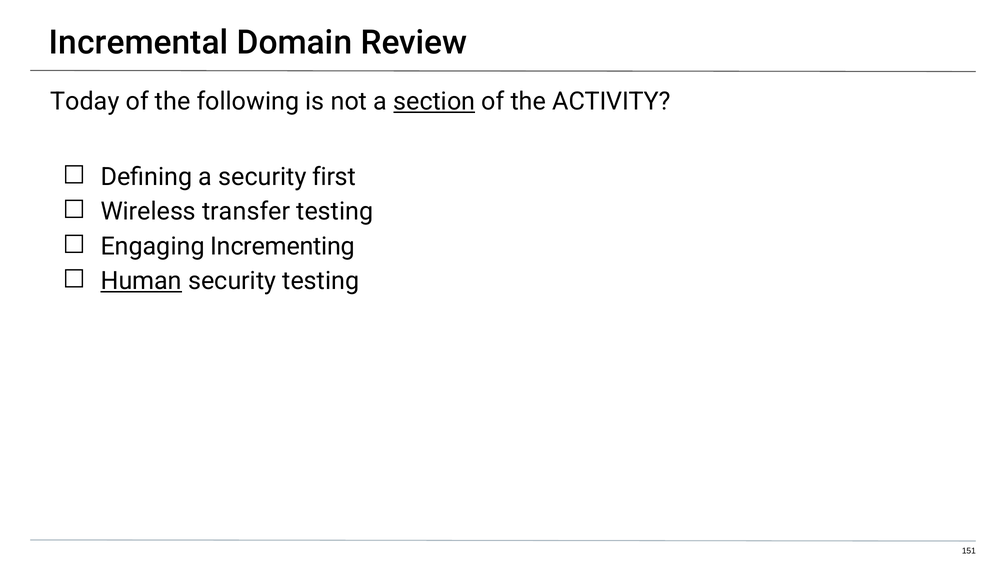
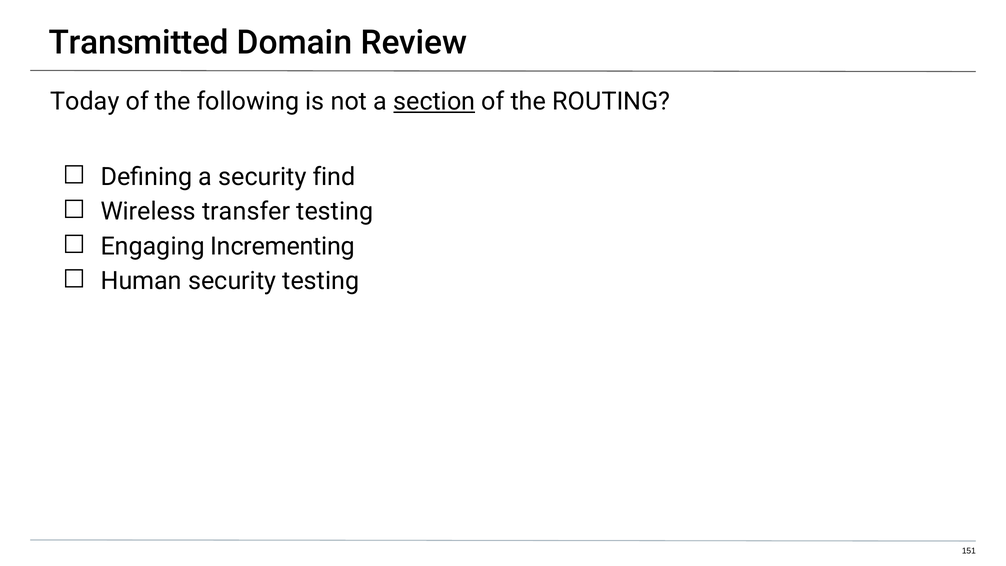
Incremental: Incremental -> Transmitted
ACTIVITY: ACTIVITY -> ROUTING
first: first -> find
Human underline: present -> none
